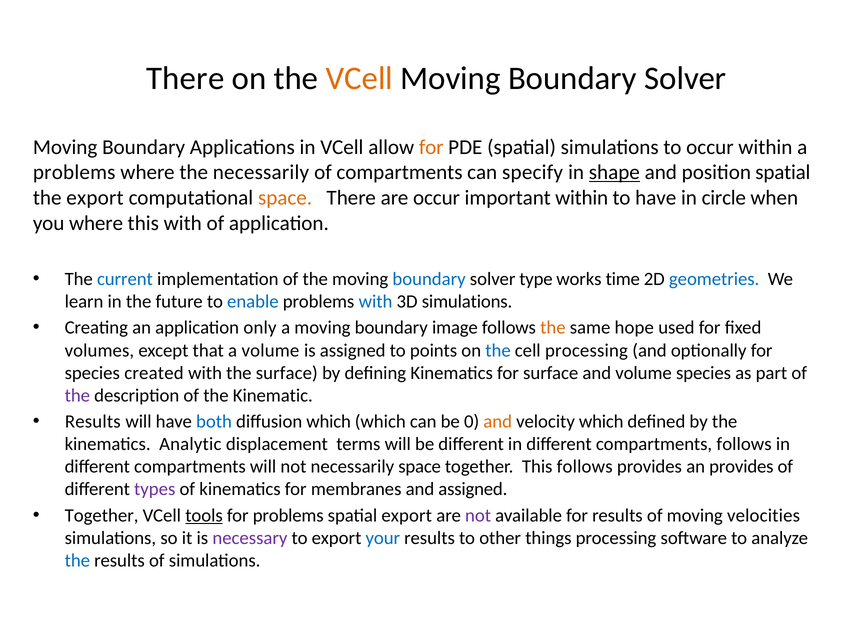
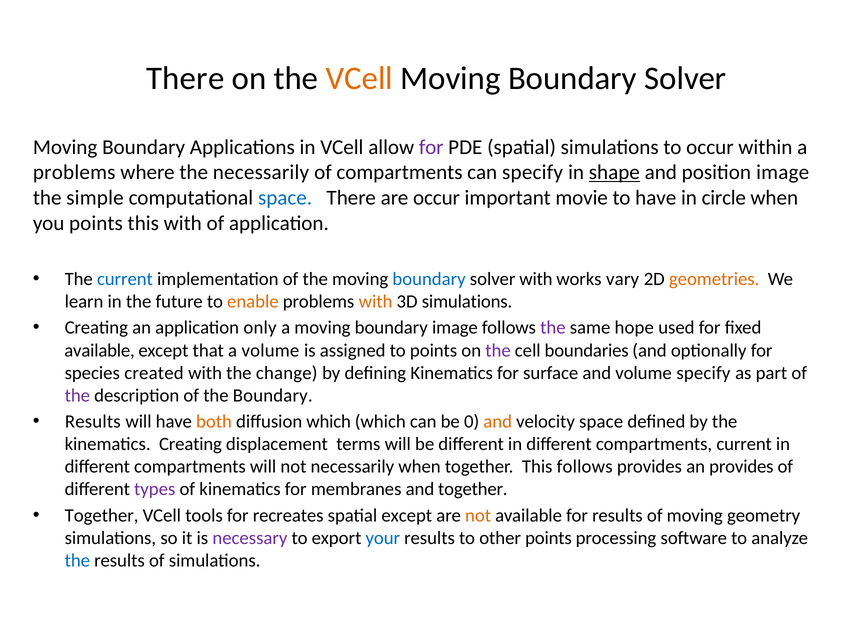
for at (431, 147) colour: orange -> purple
position spatial: spatial -> image
the export: export -> simple
space at (285, 198) colour: orange -> blue
important within: within -> movie
you where: where -> points
solver type: type -> with
time: time -> vary
geometries colour: blue -> orange
enable colour: blue -> orange
with at (376, 301) colour: blue -> orange
the at (553, 328) colour: orange -> purple
volumes at (99, 350): volumes -> available
the at (498, 350) colour: blue -> purple
cell processing: processing -> boundaries
the surface: surface -> change
volume species: species -> specify
the Kinematic: Kinematic -> Boundary
both colour: blue -> orange
velocity which: which -> space
kinematics Analytic: Analytic -> Creating
compartments follows: follows -> current
necessarily space: space -> when
and assigned: assigned -> together
tools underline: present -> none
for problems: problems -> recreates
spatial export: export -> except
not at (478, 515) colour: purple -> orange
velocities: velocities -> geometry
other things: things -> points
